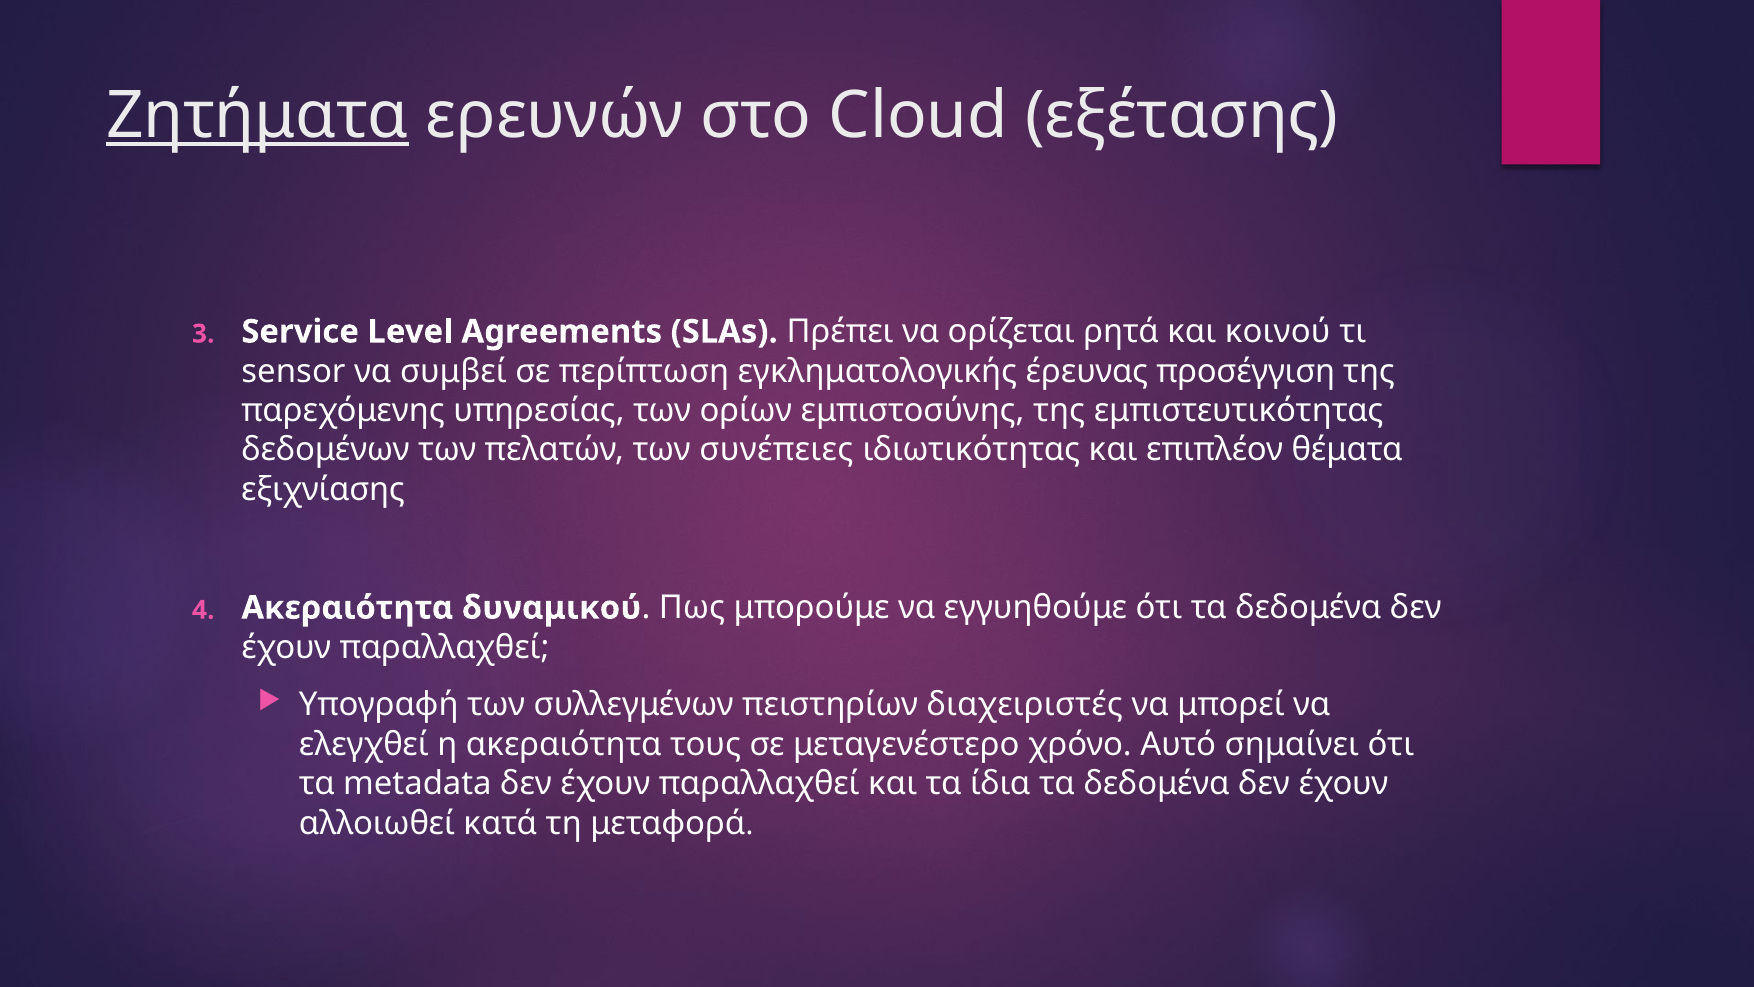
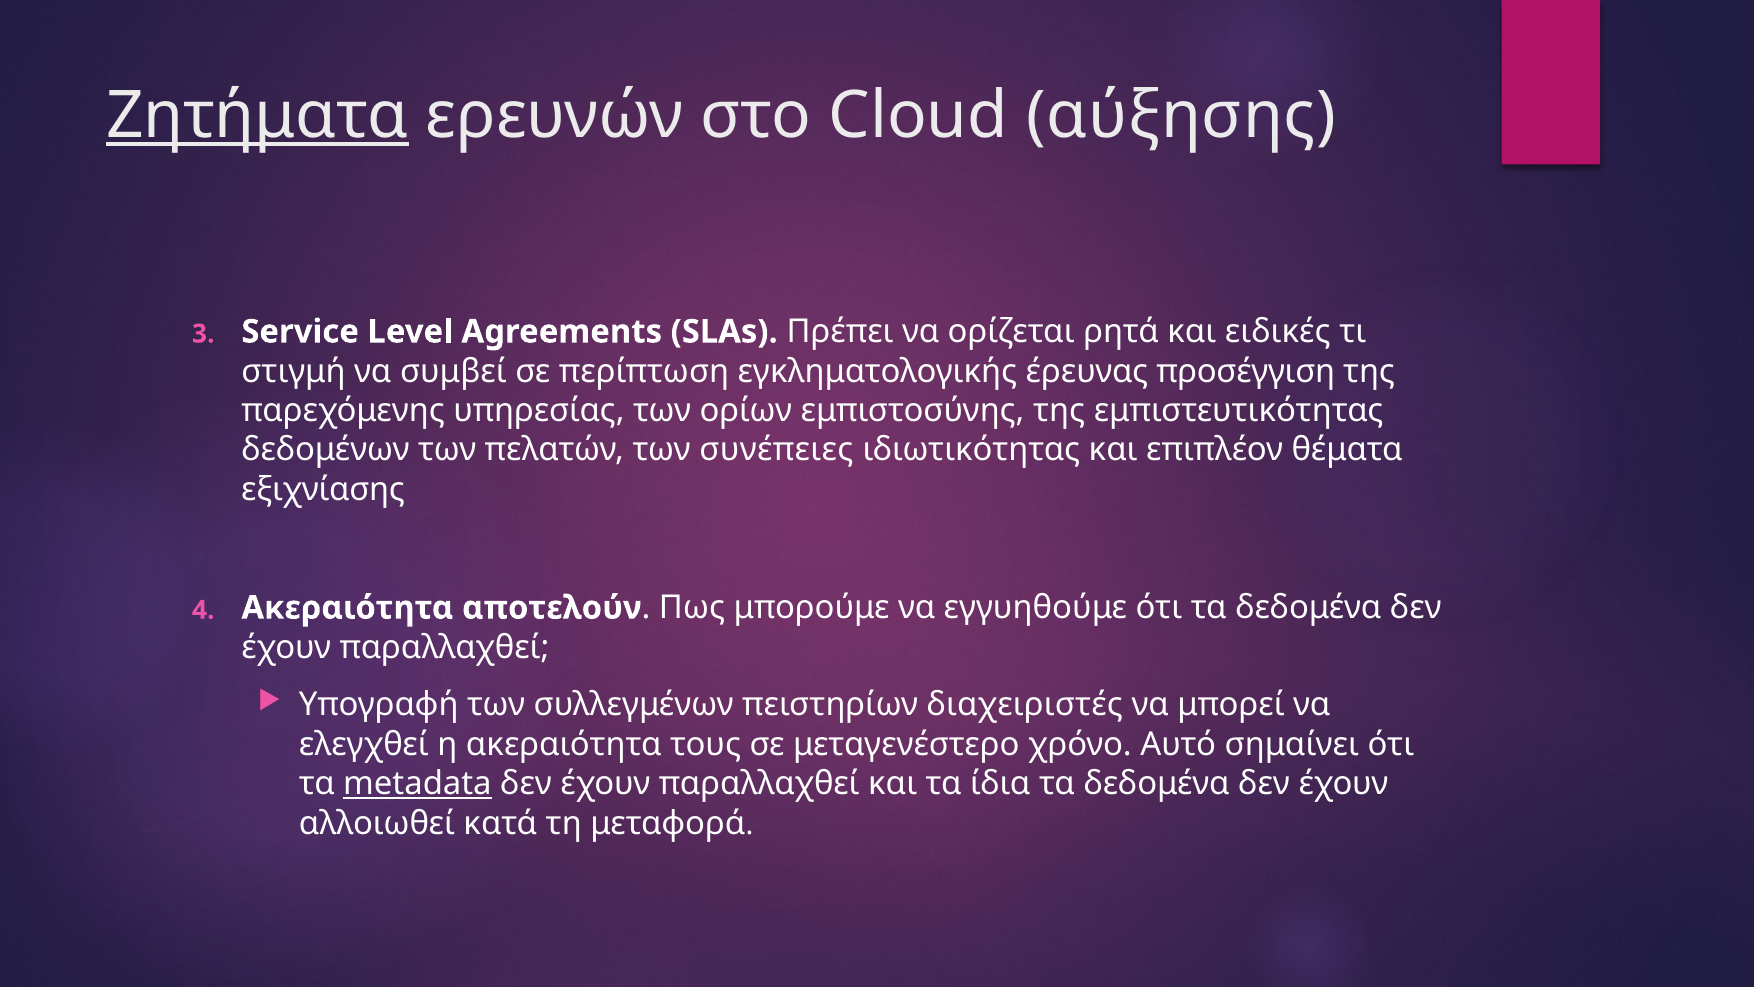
εξέτασης: εξέτασης -> αύξησης
κοινού: κοινού -> ειδικές
sensor: sensor -> στιγμή
δυναμικού: δυναμικού -> αποτελούν
metadata underline: none -> present
